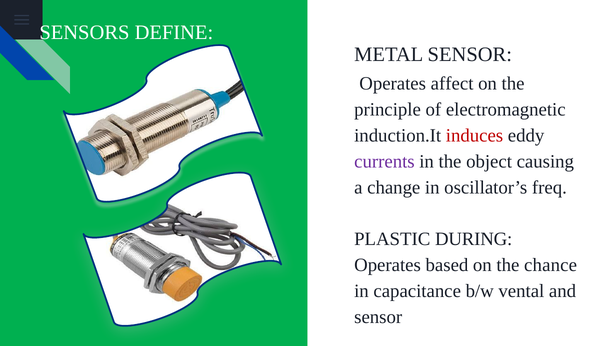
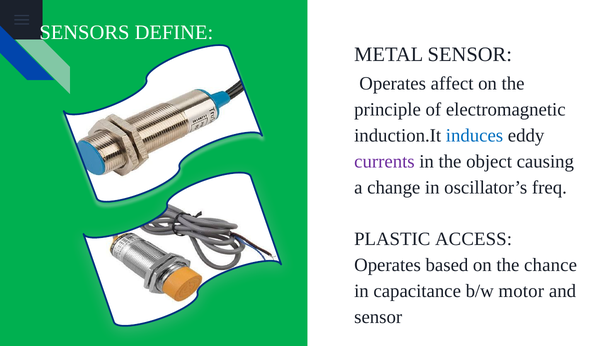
induces colour: red -> blue
DURING: DURING -> ACCESS
vental: vental -> motor
